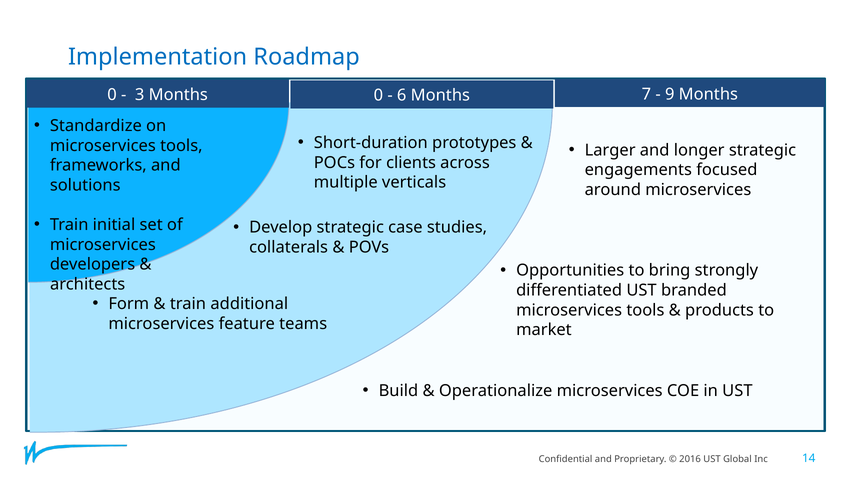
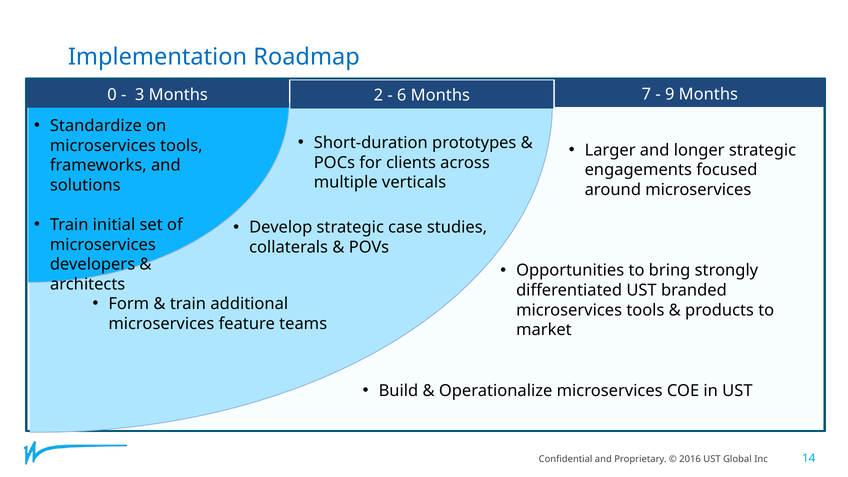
Months 0: 0 -> 2
